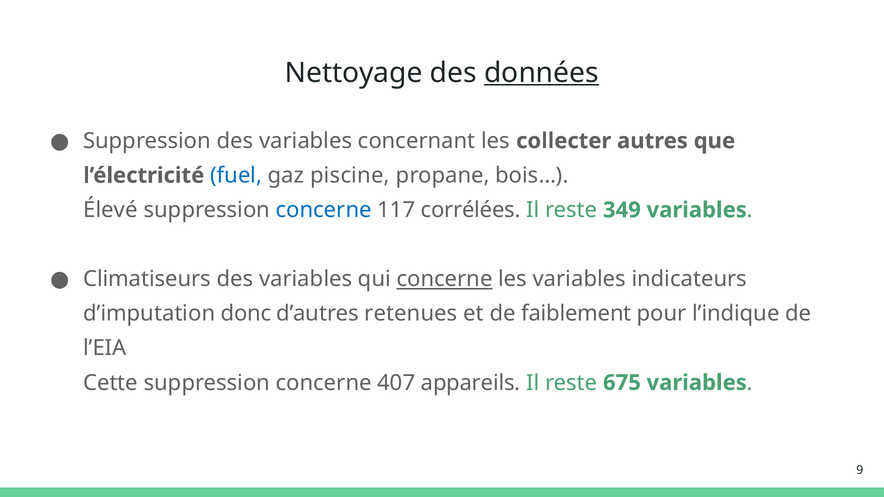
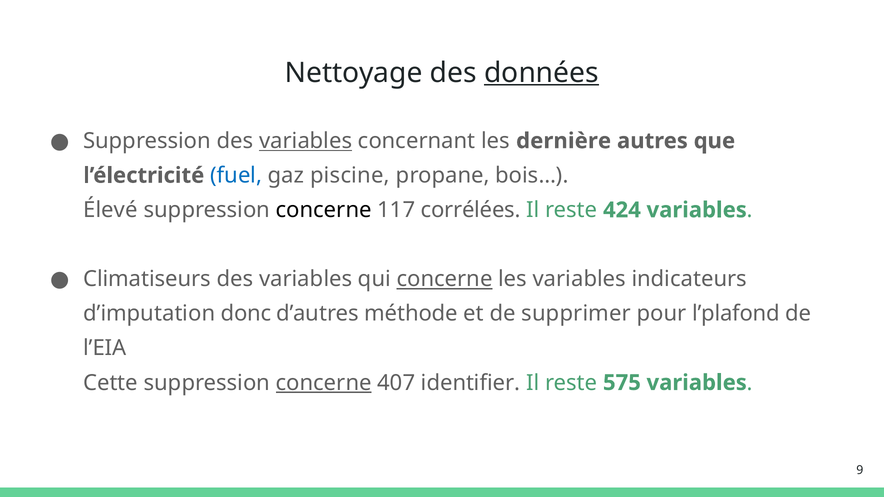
variables at (306, 141) underline: none -> present
collecter: collecter -> dernière
concerne at (324, 210) colour: blue -> black
349: 349 -> 424
retenues: retenues -> méthode
faiblement: faiblement -> supprimer
l’indique: l’indique -> l’plafond
concerne at (324, 383) underline: none -> present
appareils: appareils -> identifier
675: 675 -> 575
